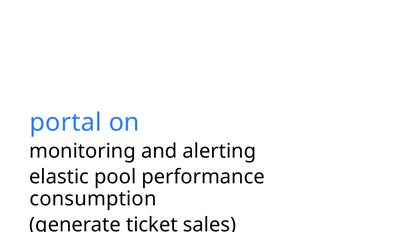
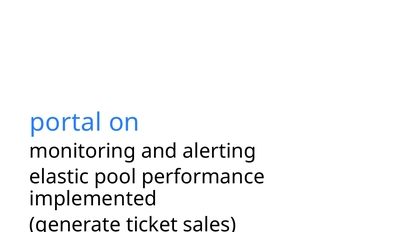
consumption: consumption -> implemented
